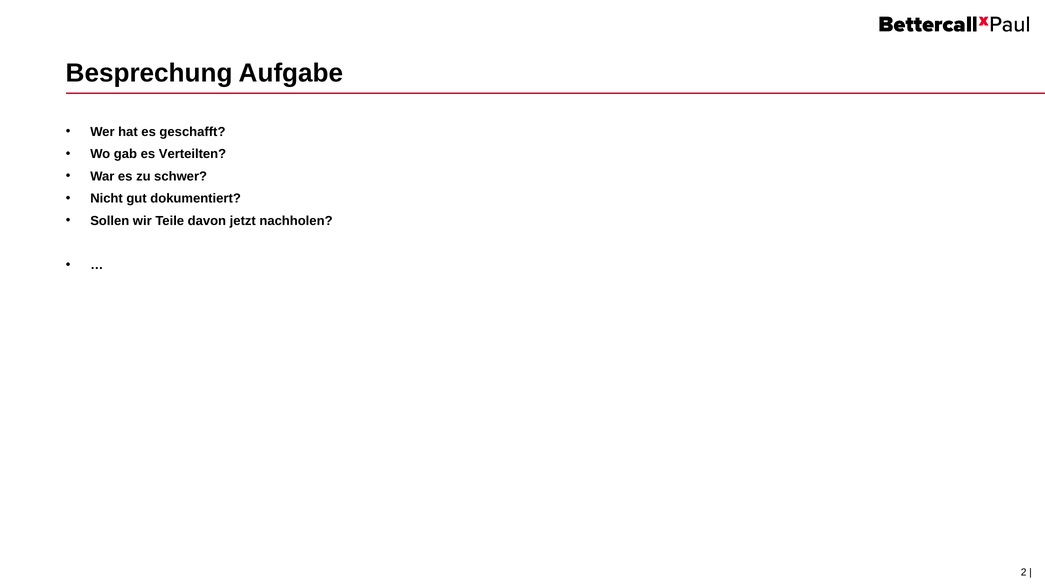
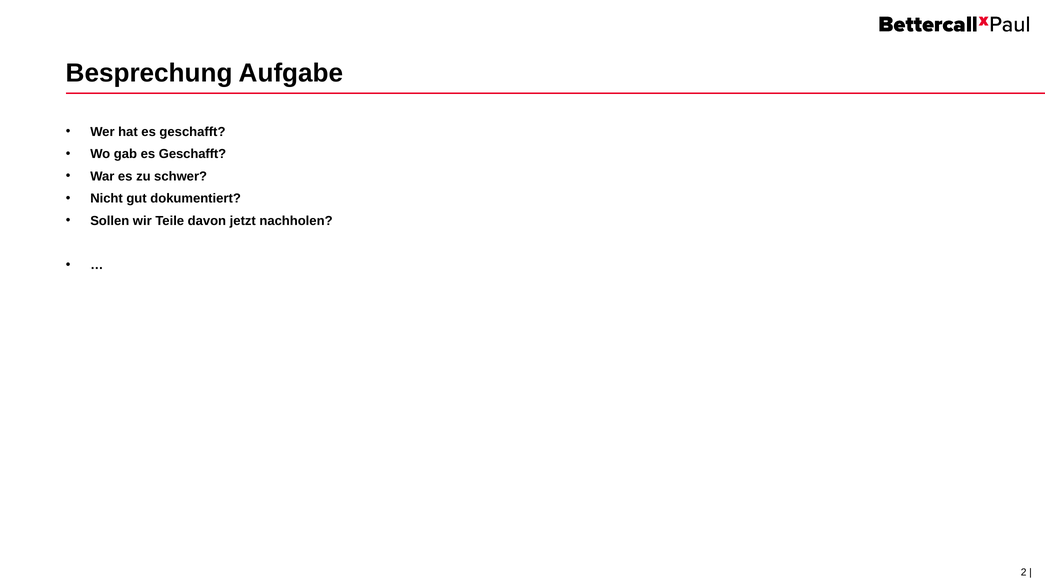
gab es Verteilten: Verteilten -> Geschafft
